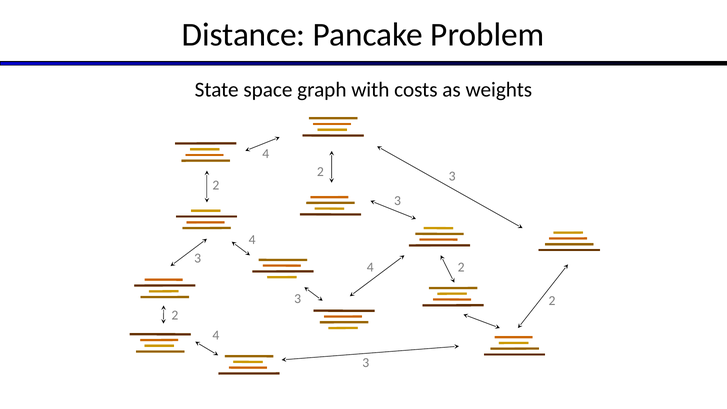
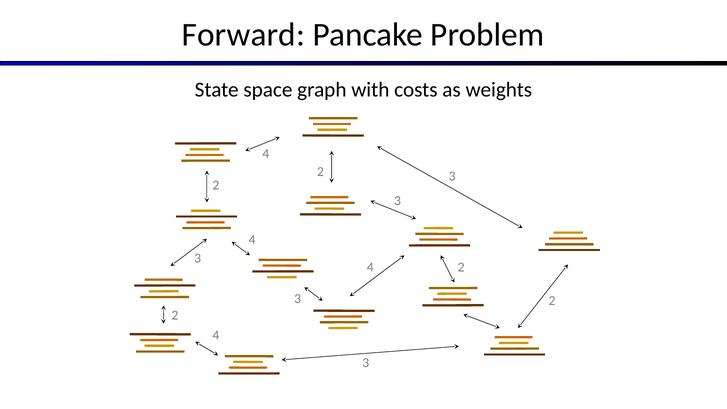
Distance: Distance -> Forward
